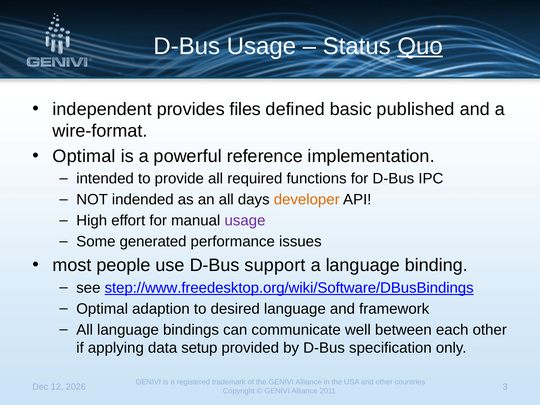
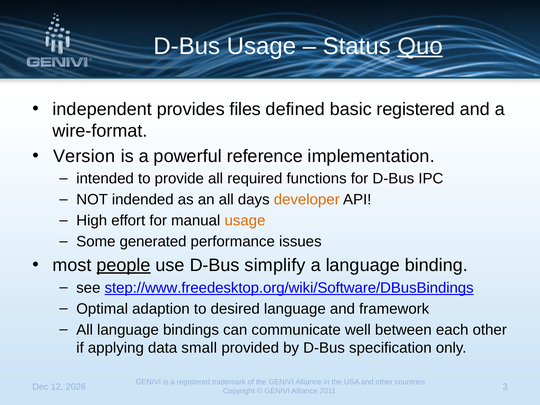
basic published: published -> registered
Optimal at (84, 156): Optimal -> Version
usage at (245, 221) colour: purple -> orange
people underline: none -> present
support: support -> simplify
setup: setup -> small
